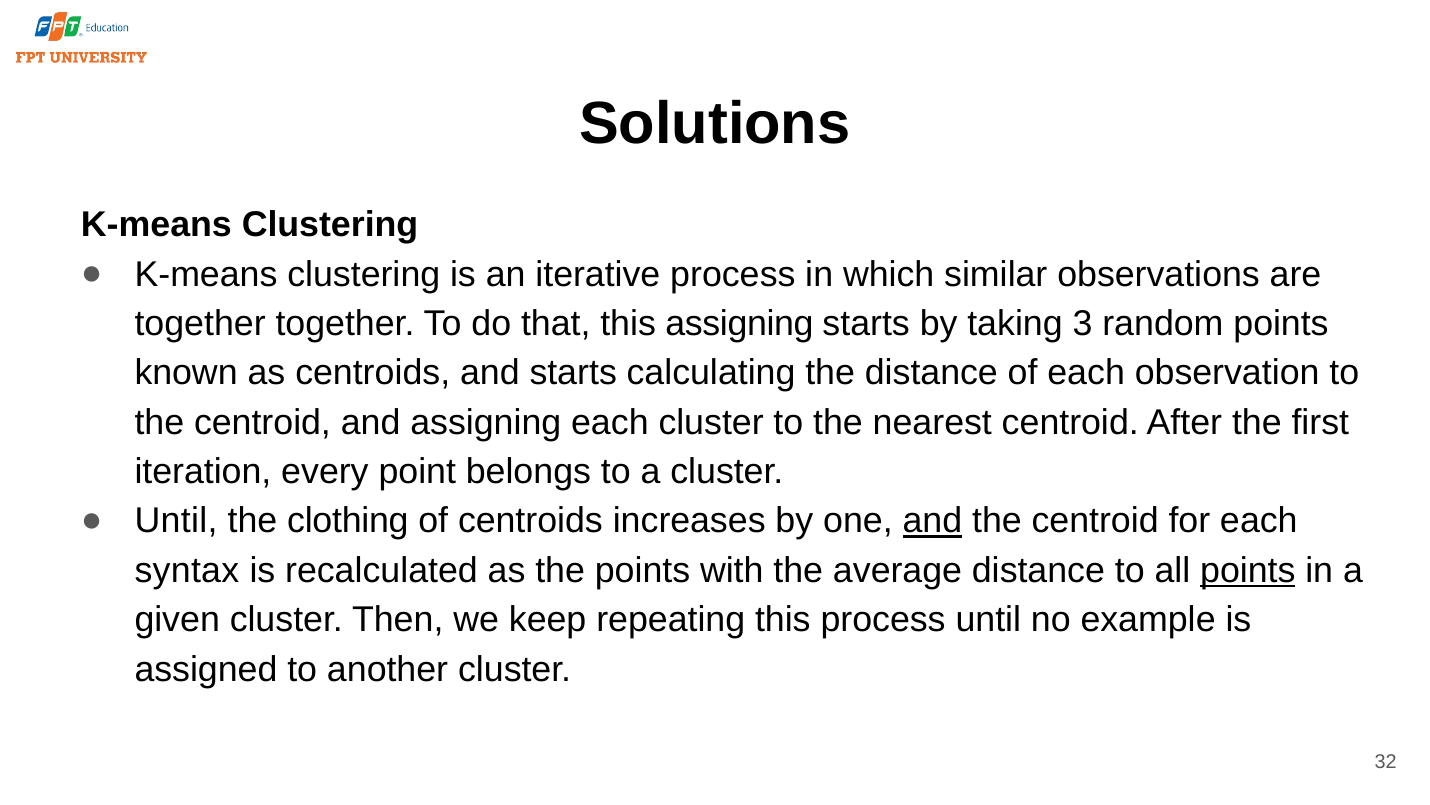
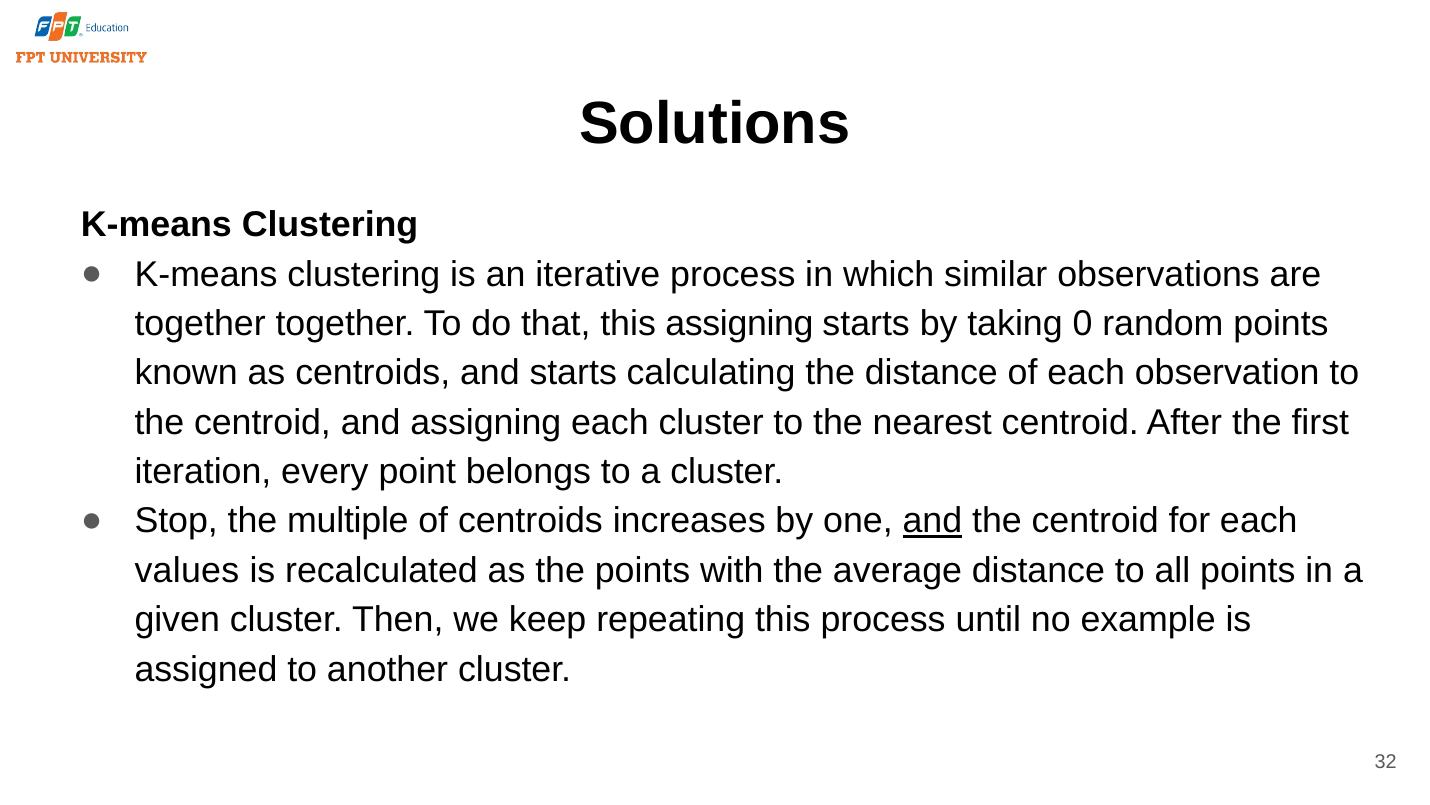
3: 3 -> 0
Until at (176, 521): Until -> Stop
clothing: clothing -> multiple
syntax: syntax -> values
points at (1248, 570) underline: present -> none
